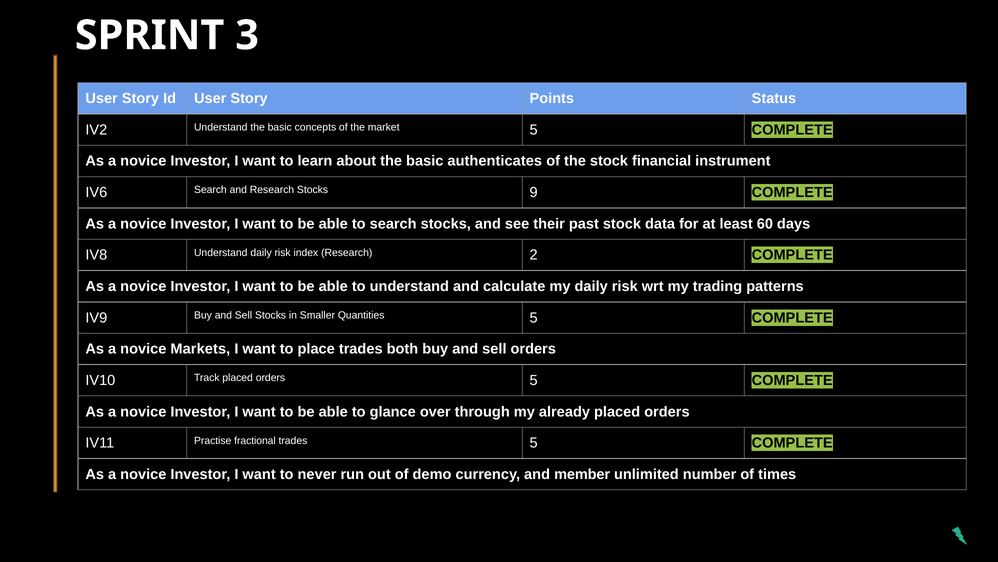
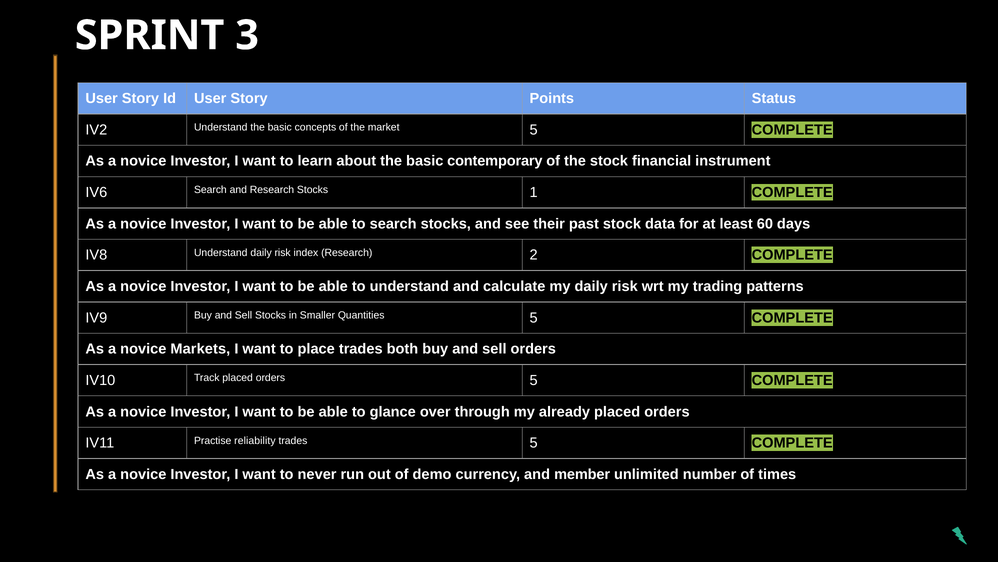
authenticates: authenticates -> contemporary
9: 9 -> 1
fractional: fractional -> reliability
